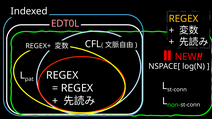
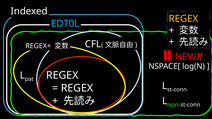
EDT0L colour: pink -> light blue
